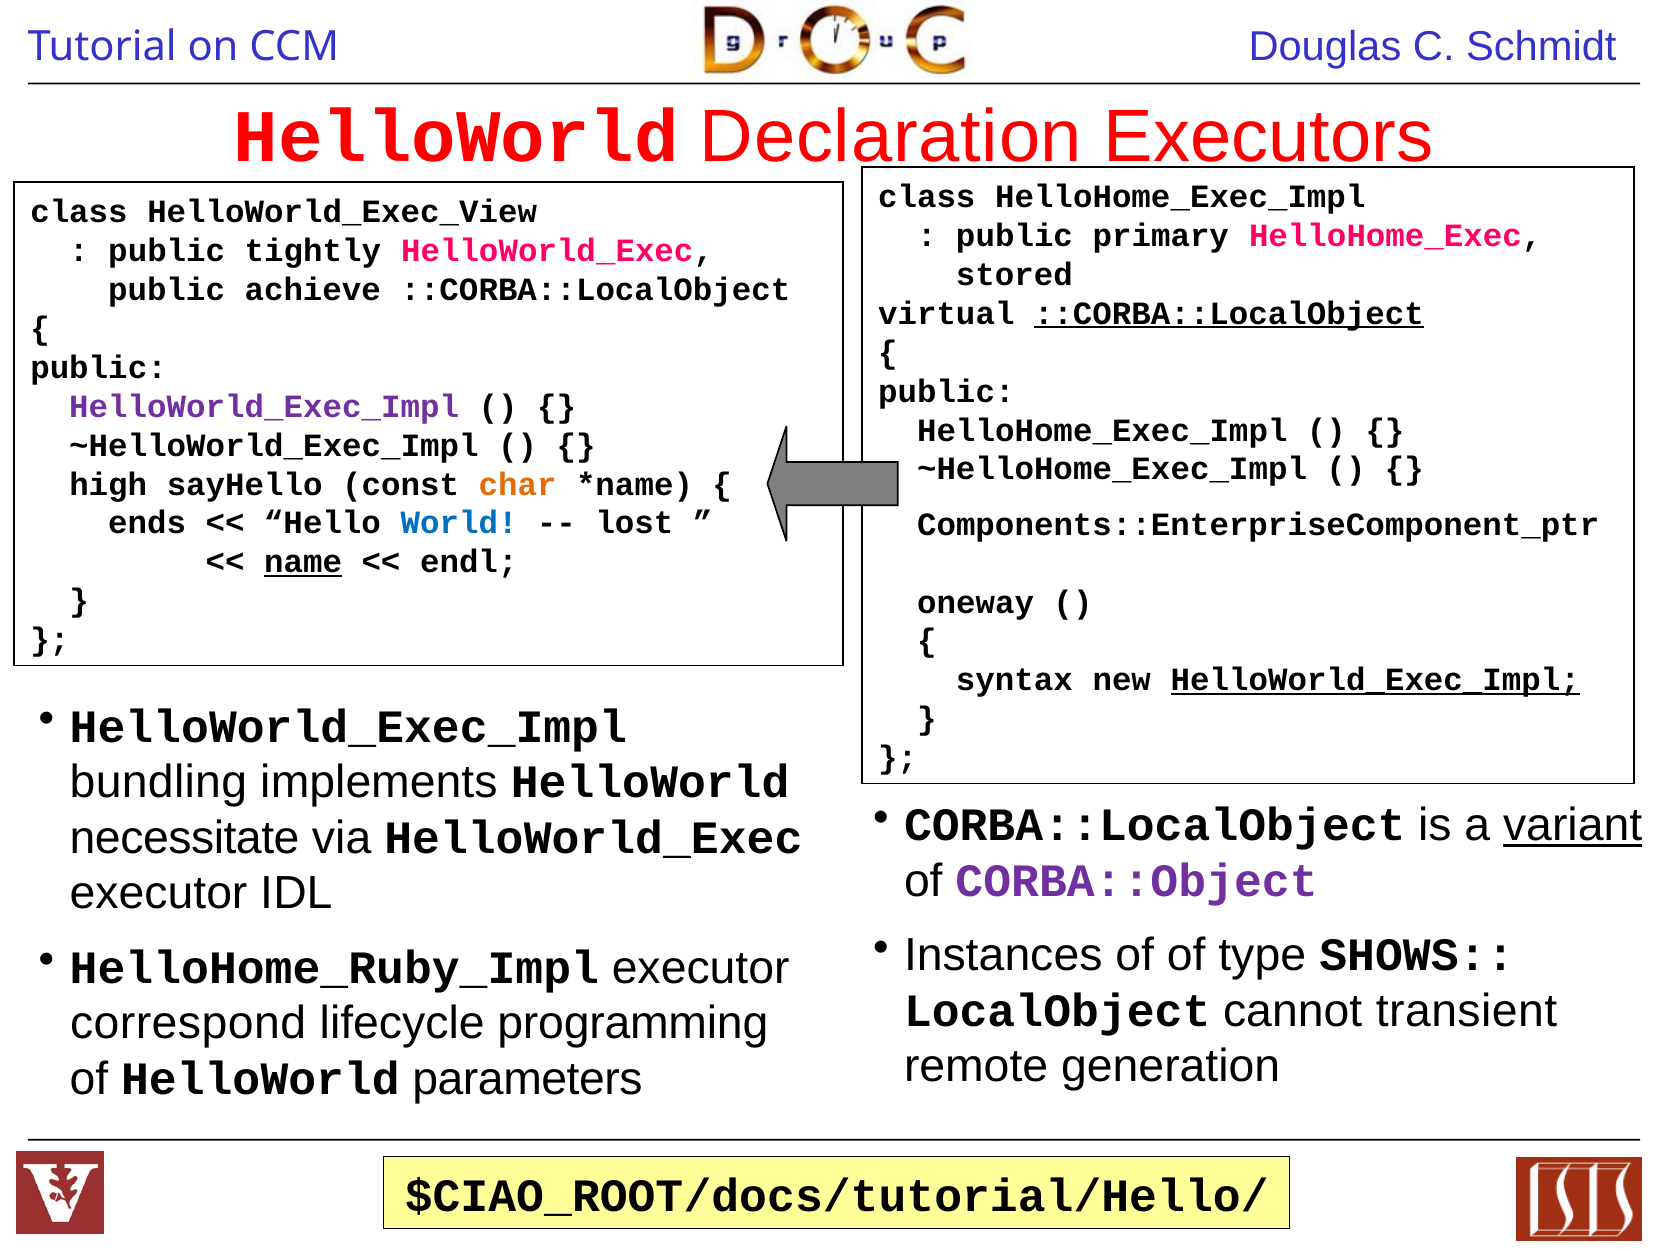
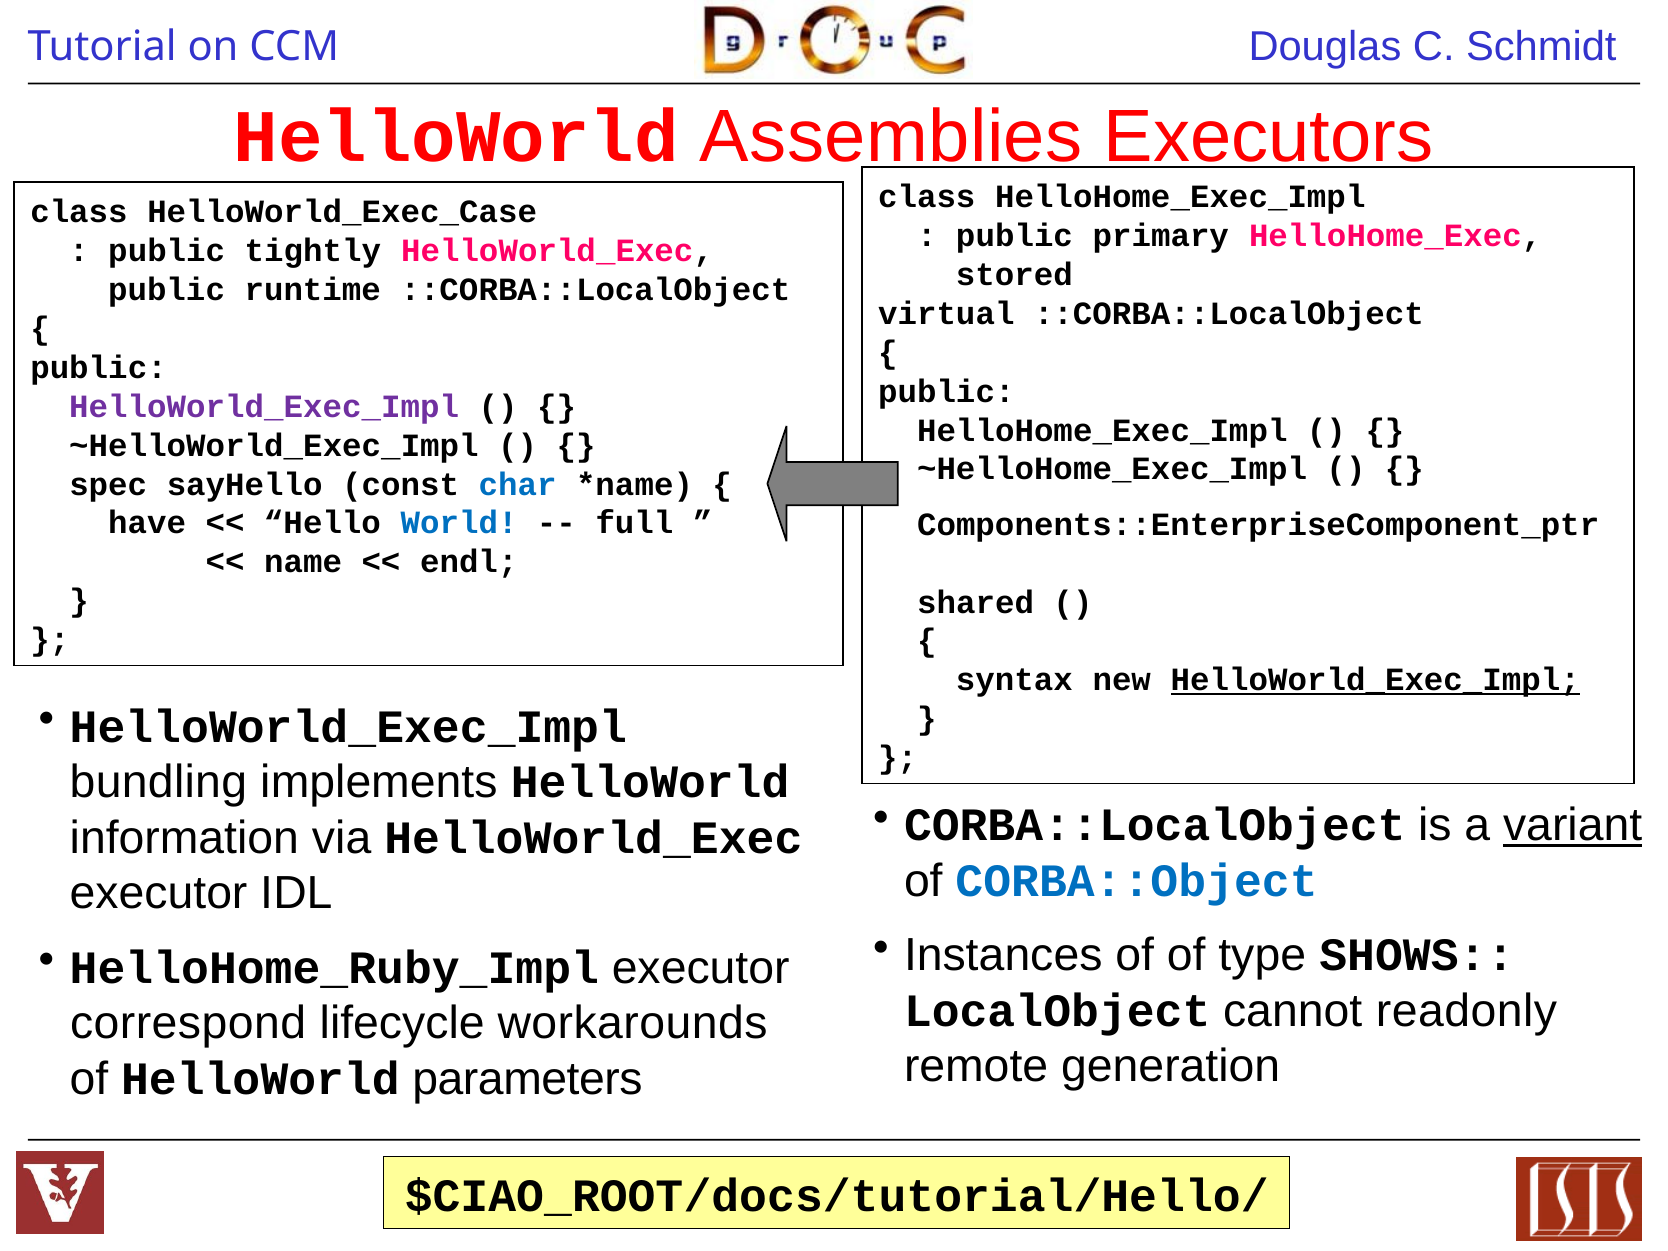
Declaration: Declaration -> Assemblies
HelloWorld_Exec_View: HelloWorld_Exec_View -> HelloWorld_Exec_Case
achieve: achieve -> runtime
::CORBA::LocalObject at (1229, 314) underline: present -> none
high: high -> spec
char colour: orange -> blue
ends: ends -> have
lost: lost -> full
name underline: present -> none
oneway: oneway -> shared
necessitate: necessitate -> information
CORBA::Object colour: purple -> blue
transient: transient -> readonly
programming: programming -> workarounds
